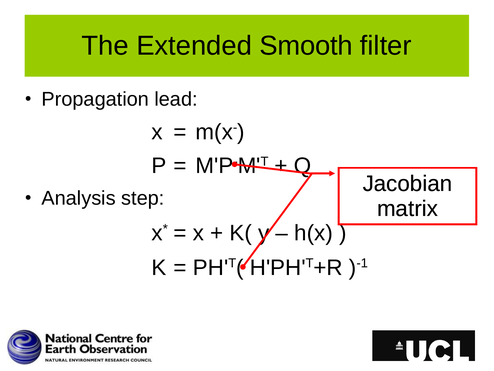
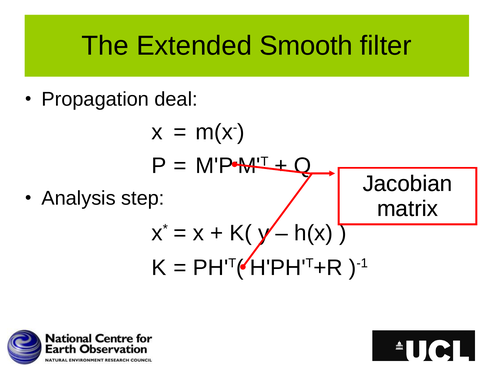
lead: lead -> deal
